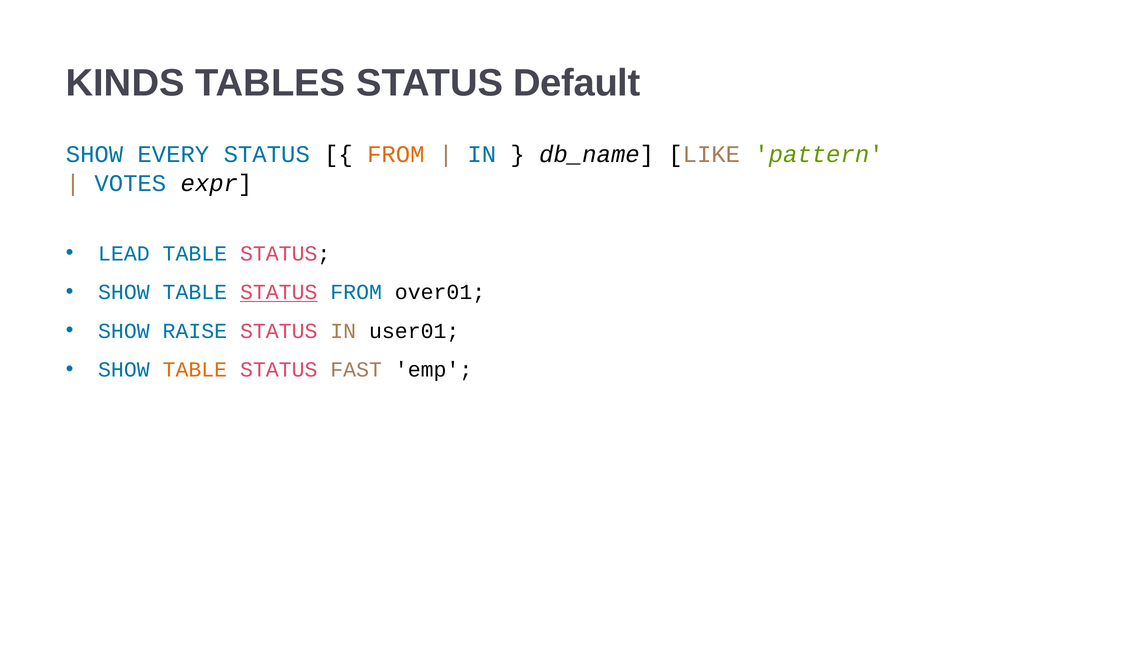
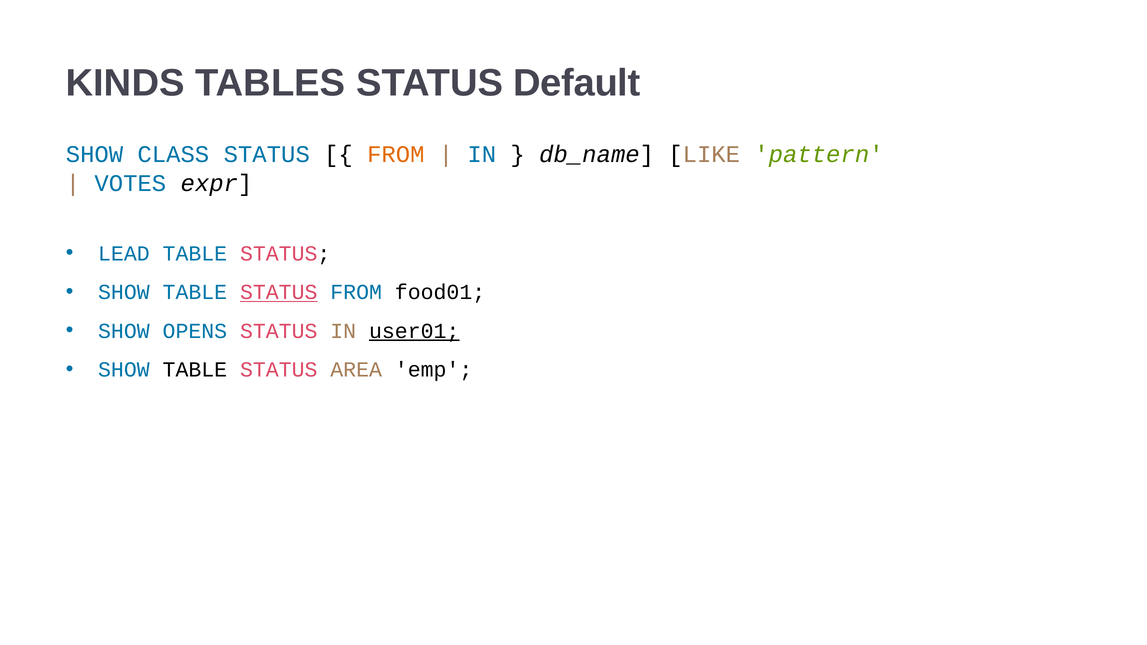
EVERY: EVERY -> CLASS
over01: over01 -> food01
RAISE: RAISE -> OPENS
user01 underline: none -> present
TABLE at (195, 370) colour: orange -> black
FAST: FAST -> AREA
